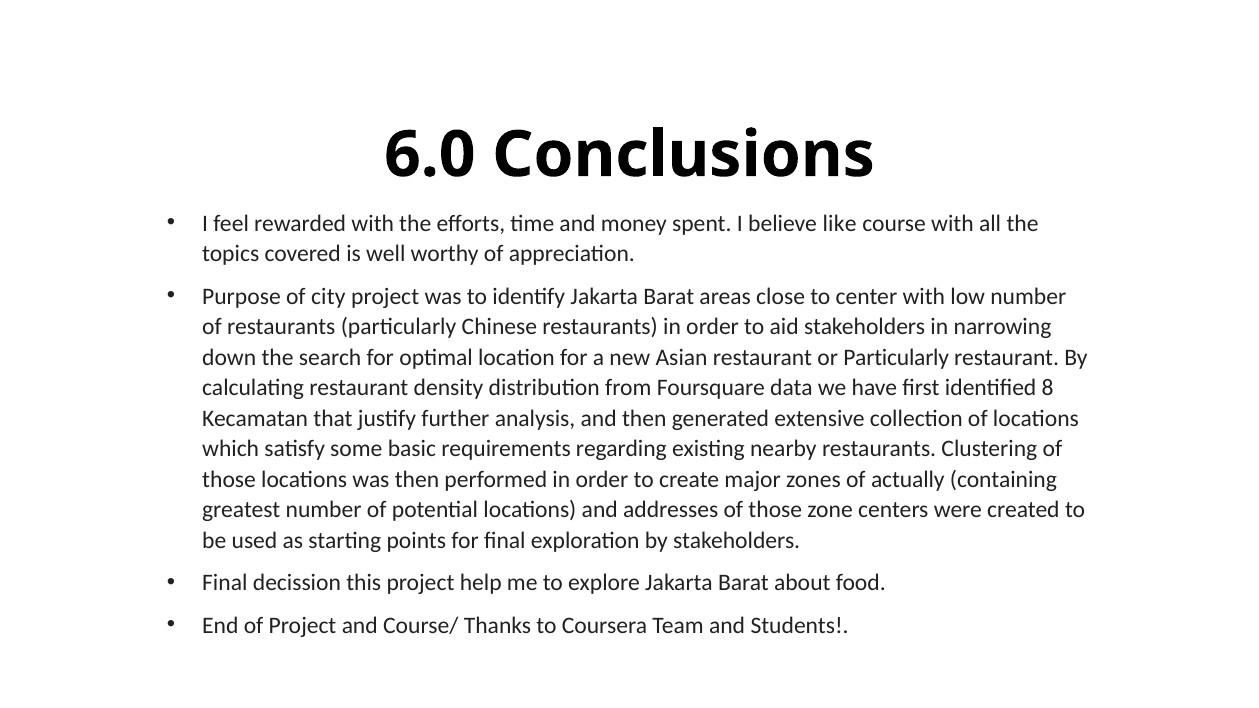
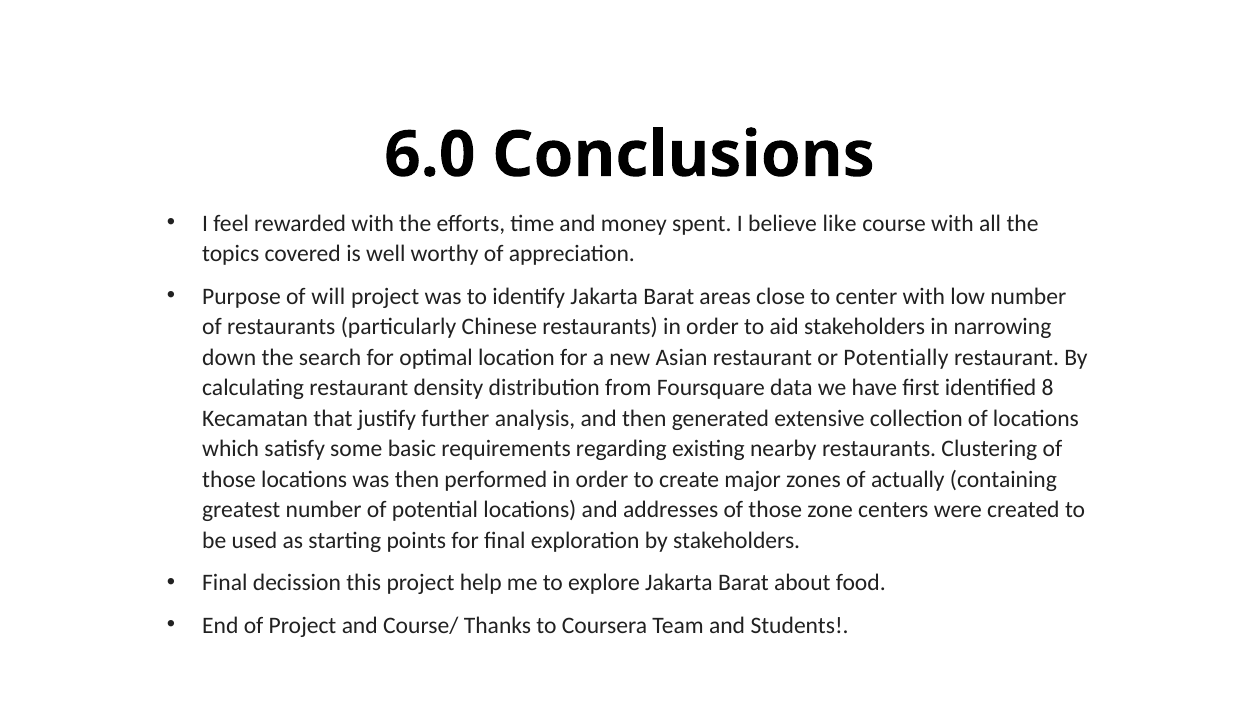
city: city -> will
or Particularly: Particularly -> Potentially
